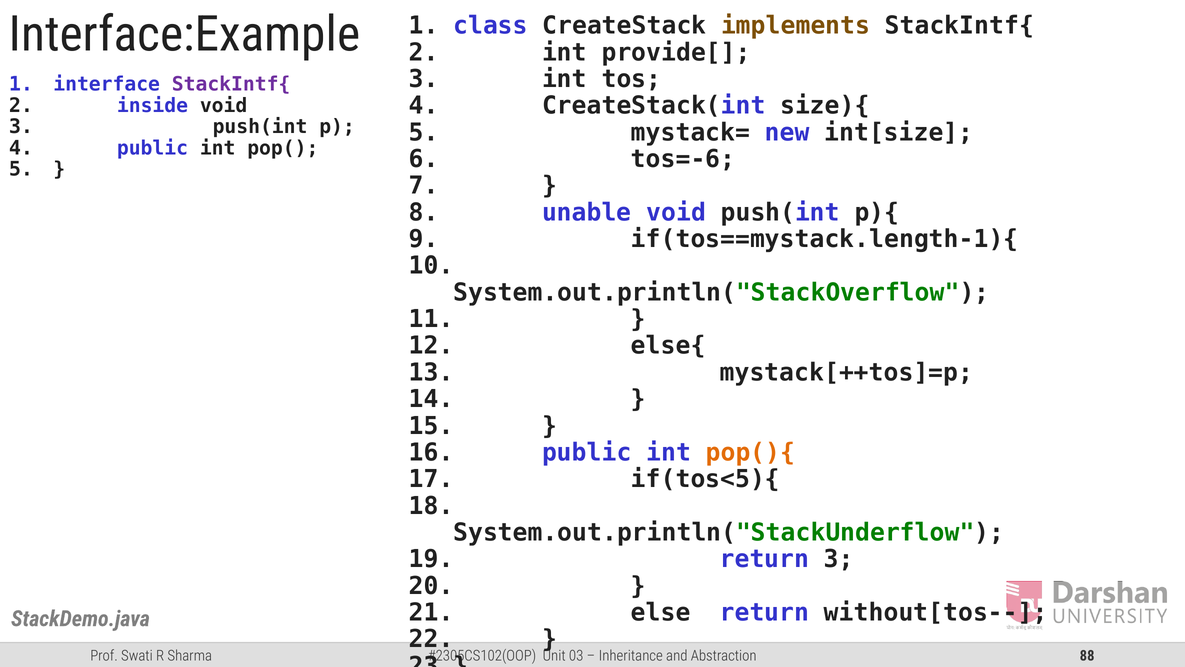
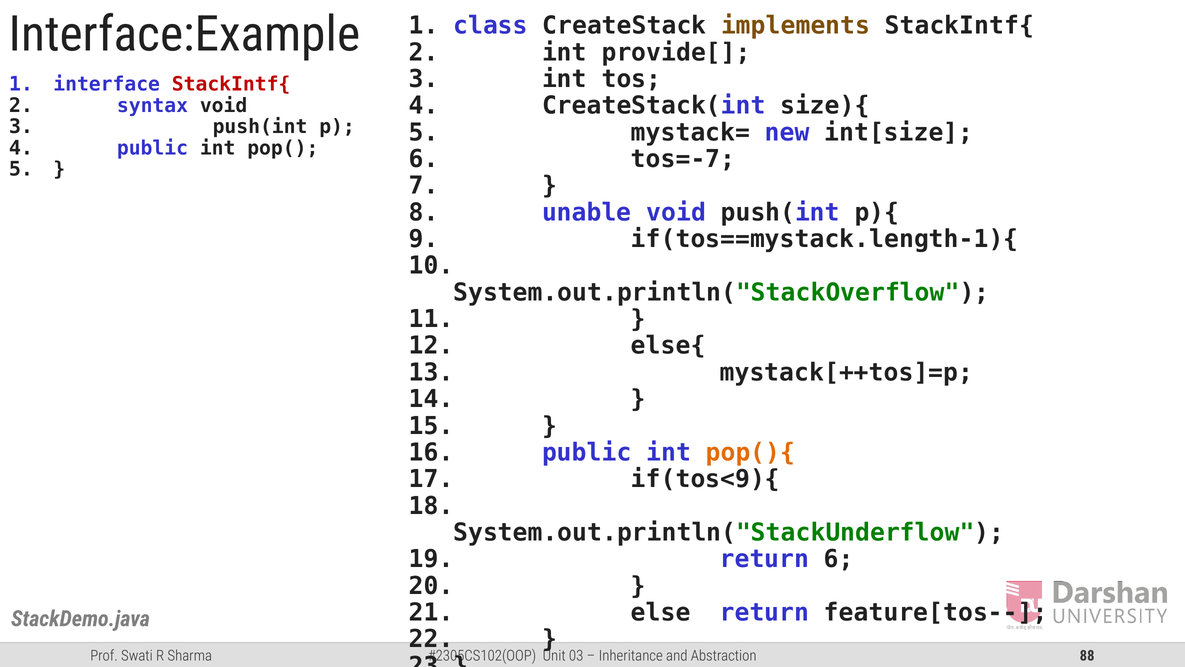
StackIntf{ at (231, 84) colour: purple -> red
inside: inside -> syntax
tos=-6: tos=-6 -> tos=-7
if(tos<5){: if(tos<5){ -> if(tos<9){
return 3: 3 -> 6
without[tos--: without[tos-- -> feature[tos--
